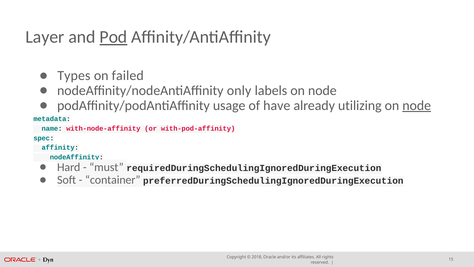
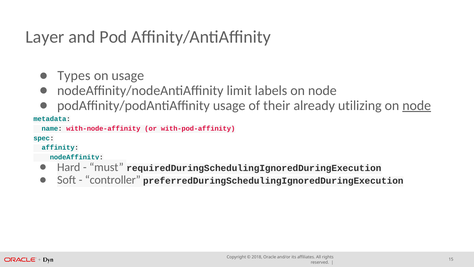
Pod underline: present -> none
on failed: failed -> usage
only: only -> limit
have: have -> their
container: container -> controller
